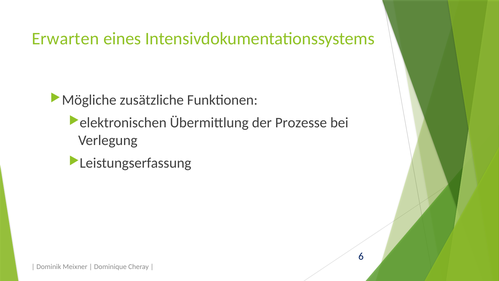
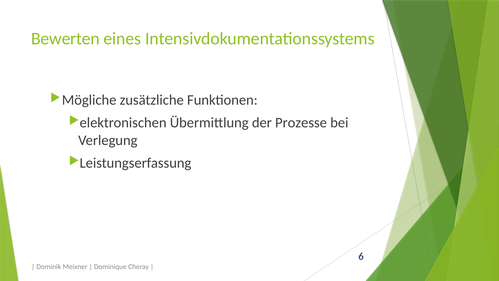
Erwarten: Erwarten -> Bewerten
